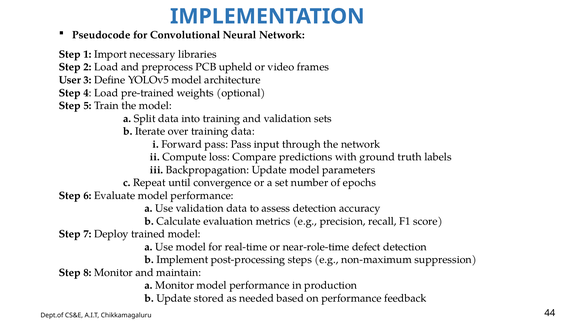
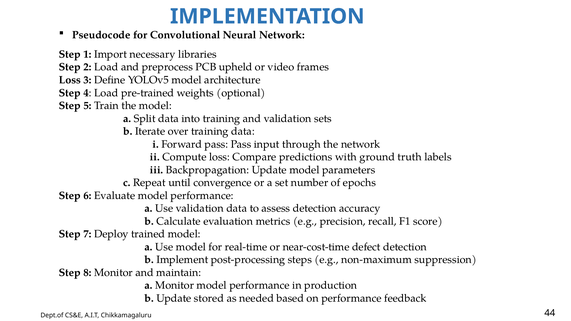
User at (70, 80): User -> Loss
near-role-time: near-role-time -> near-cost-time
